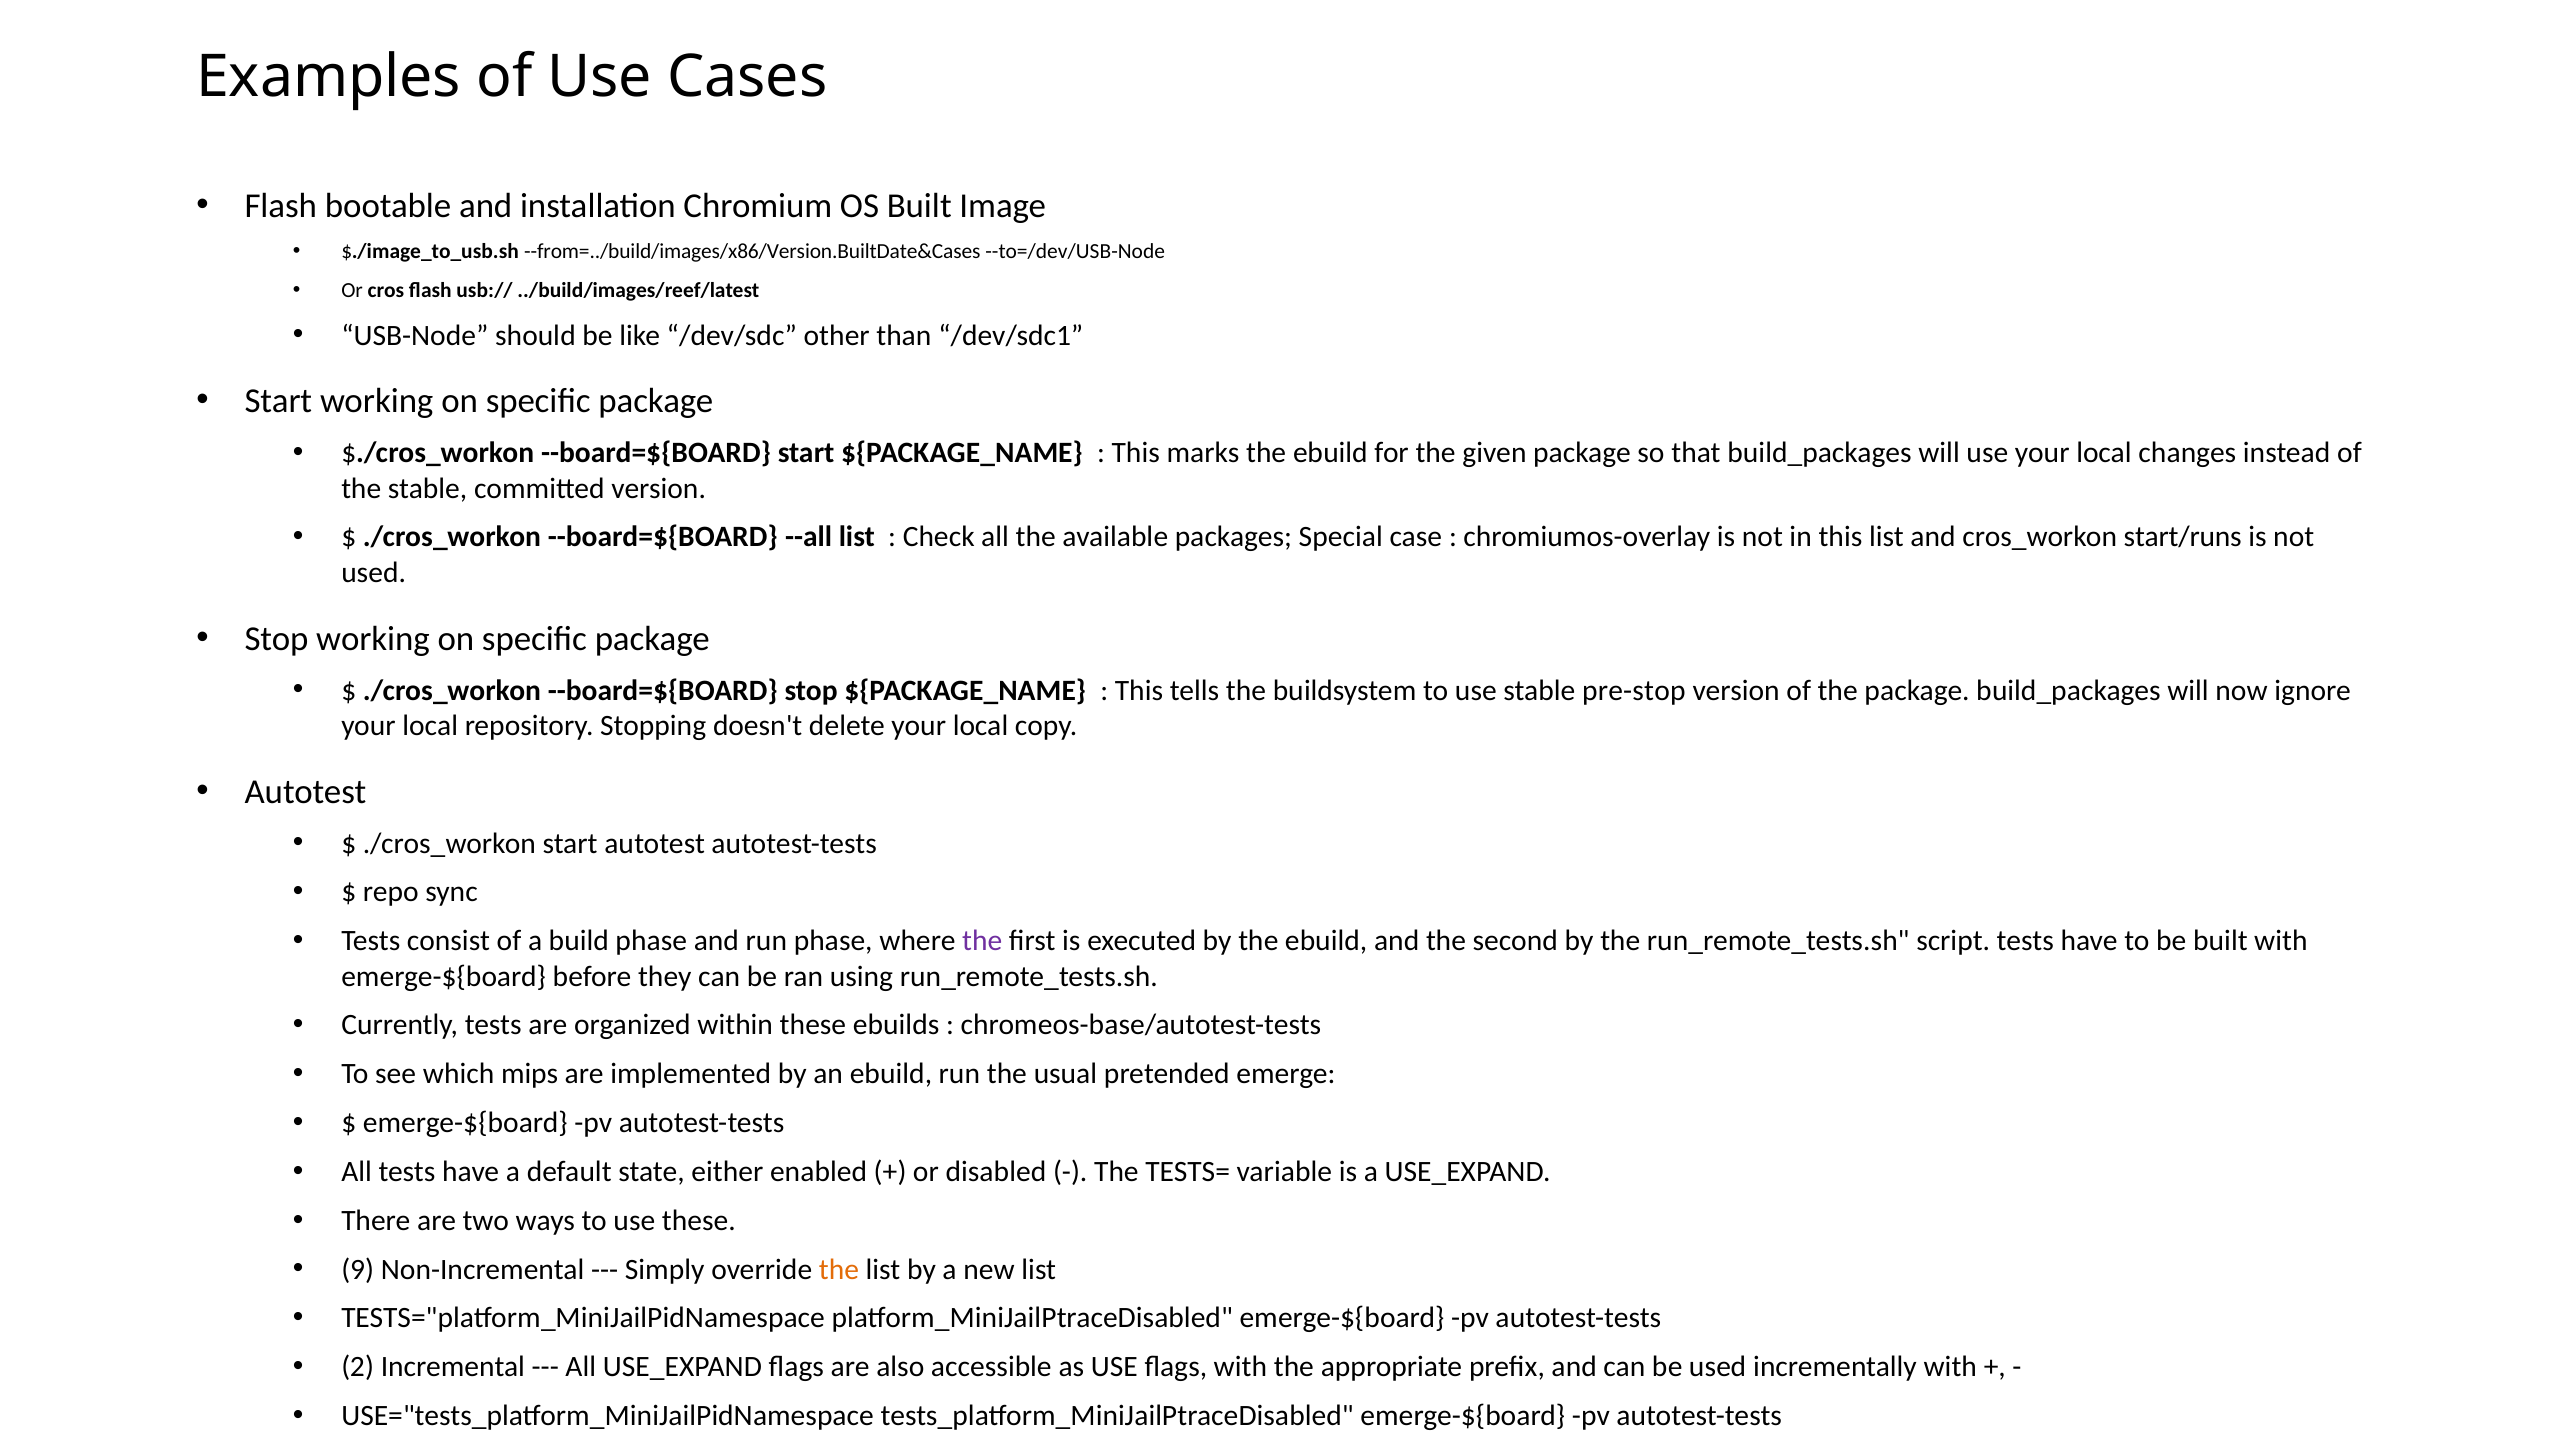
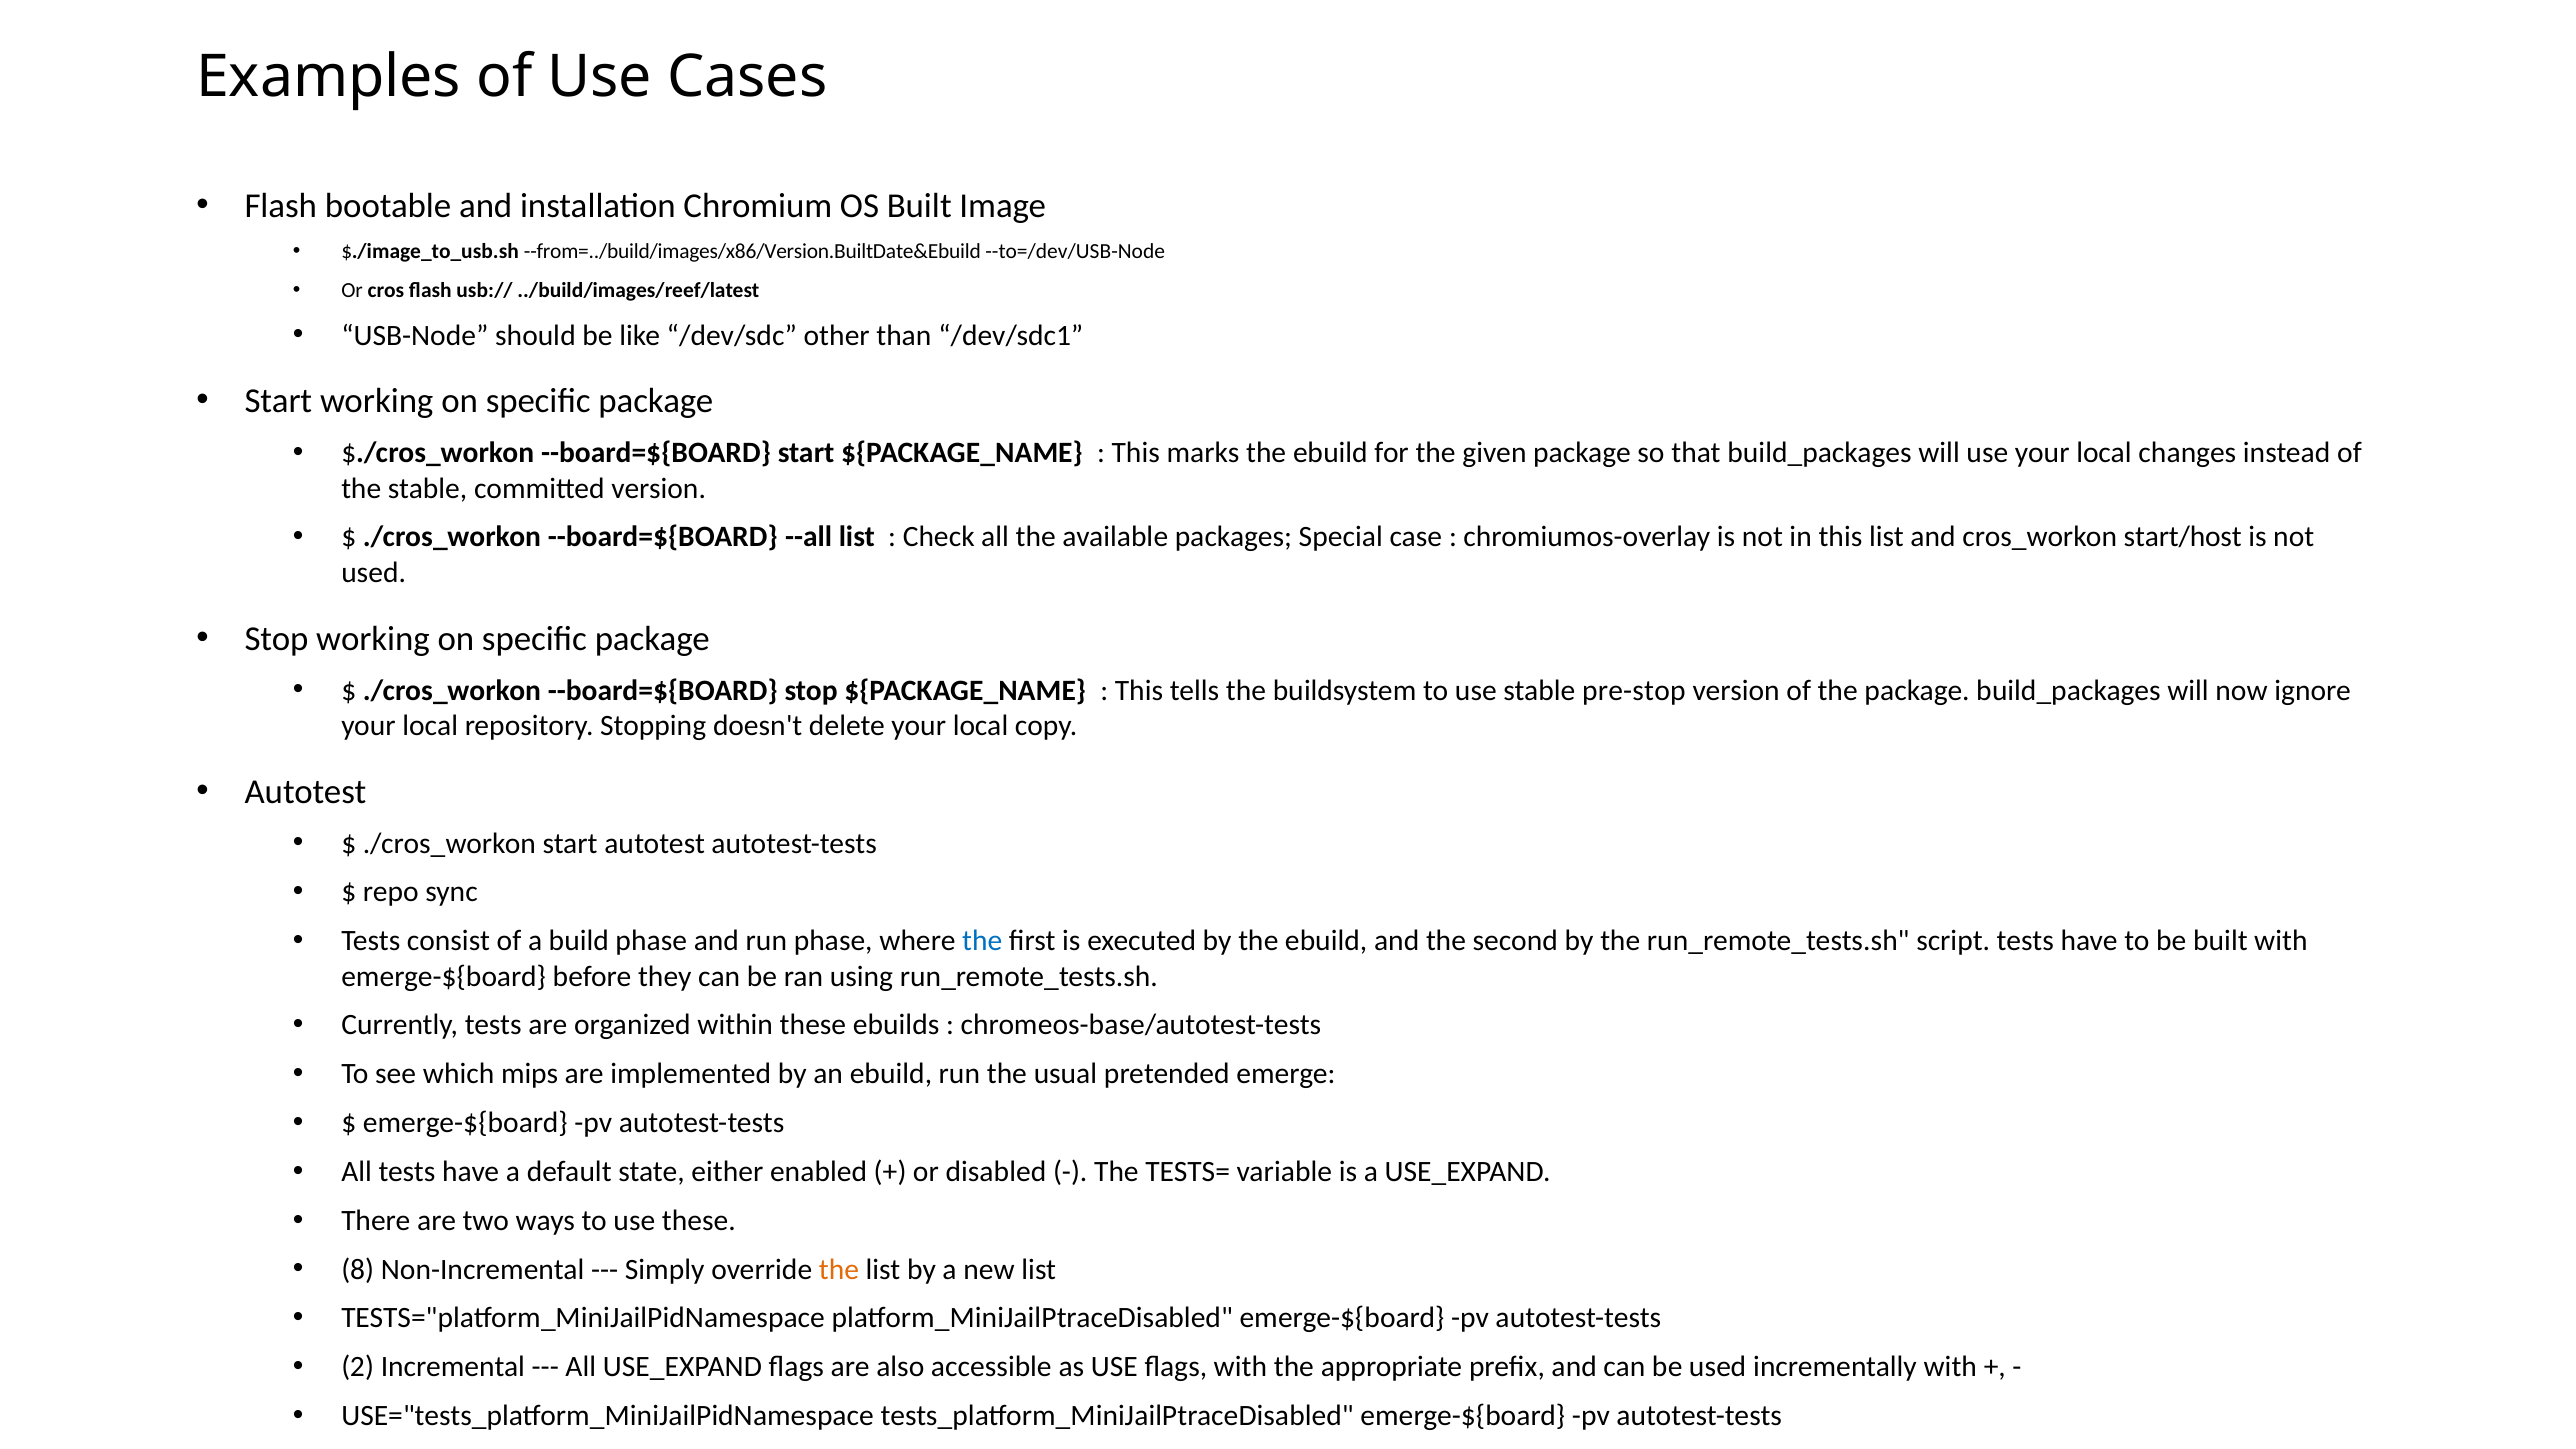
--from=../build/images/x86/Version.BuiltDate&Cases: --from=../build/images/x86/Version.BuiltDate&Cases -> --from=../build/images/x86/Version.BuiltDate&Ebuild
start/runs: start/runs -> start/host
the at (982, 941) colour: purple -> blue
9: 9 -> 8
